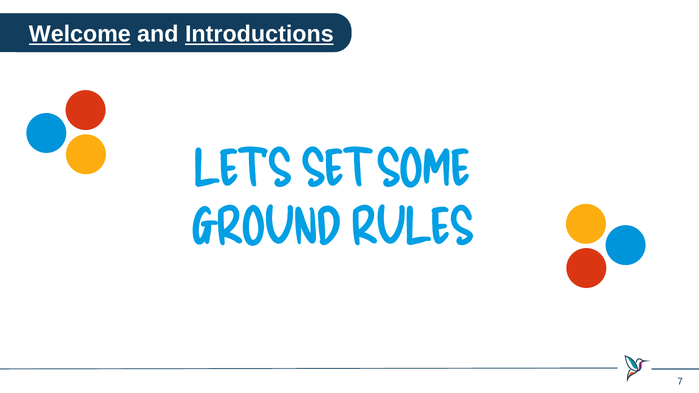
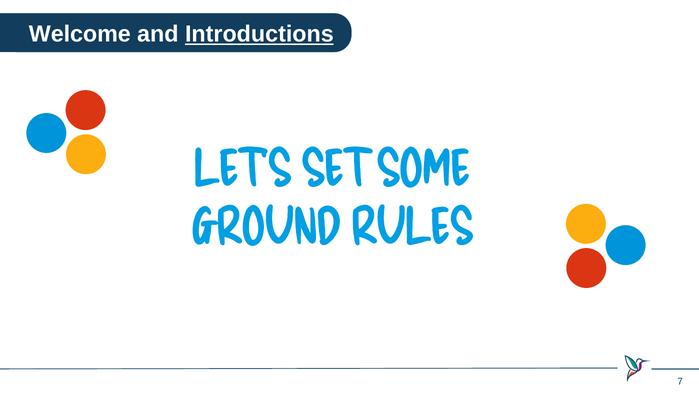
Welcome underline: present -> none
